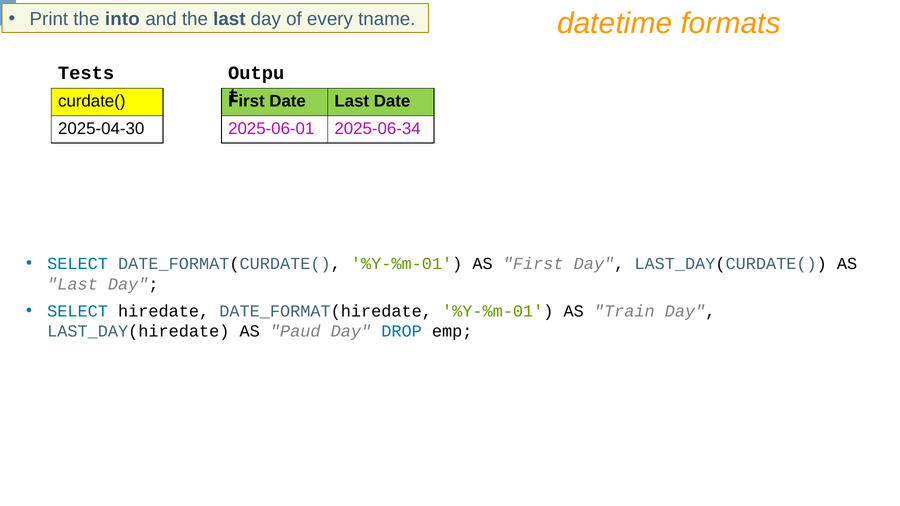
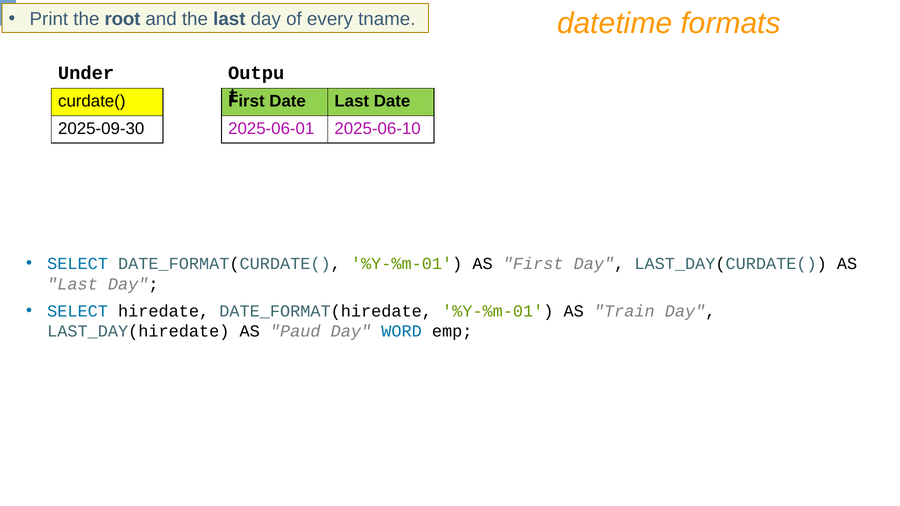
into: into -> root
Tests: Tests -> Under
2025-04-30: 2025-04-30 -> 2025-09-30
2025-06-34: 2025-06-34 -> 2025-06-10
DROP: DROP -> WORD
